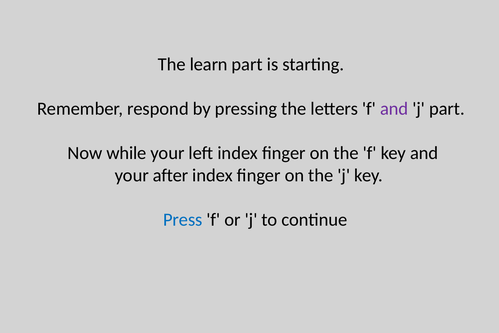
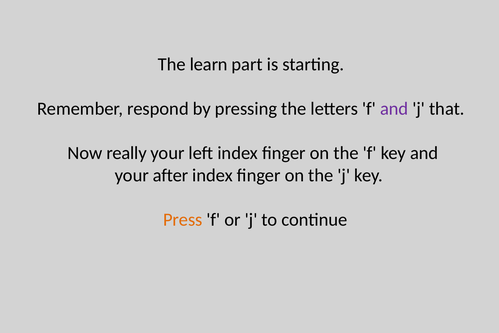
j part: part -> that
while: while -> really
Press colour: blue -> orange
